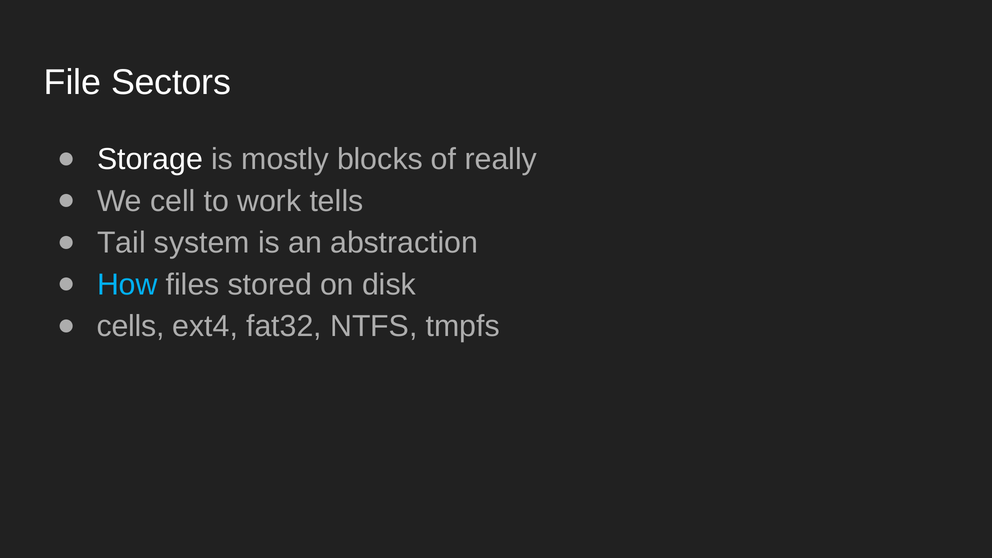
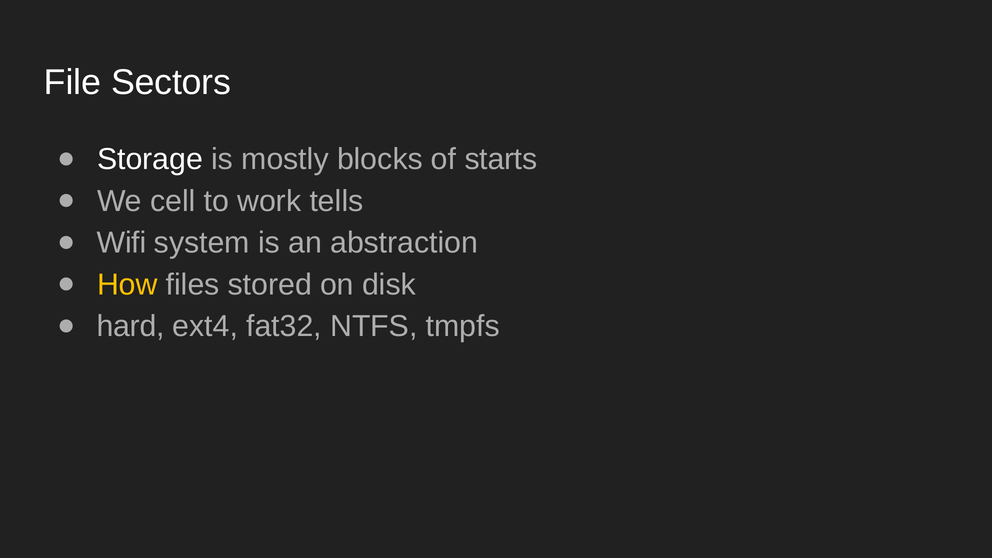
really: really -> starts
Tail: Tail -> Wifi
How colour: light blue -> yellow
cells: cells -> hard
